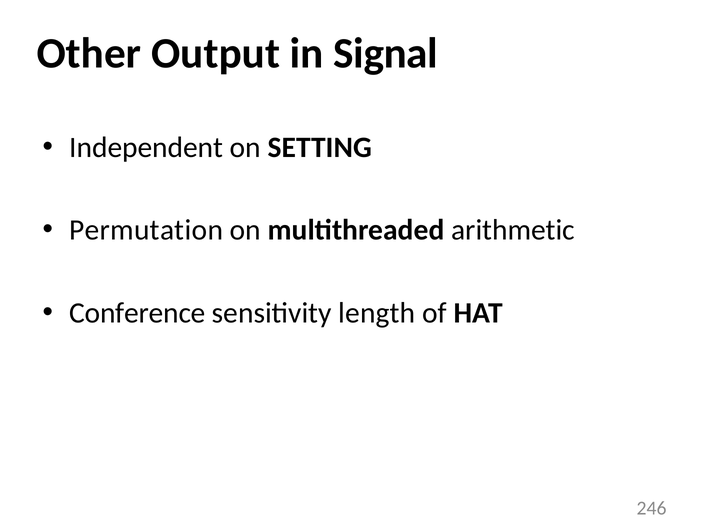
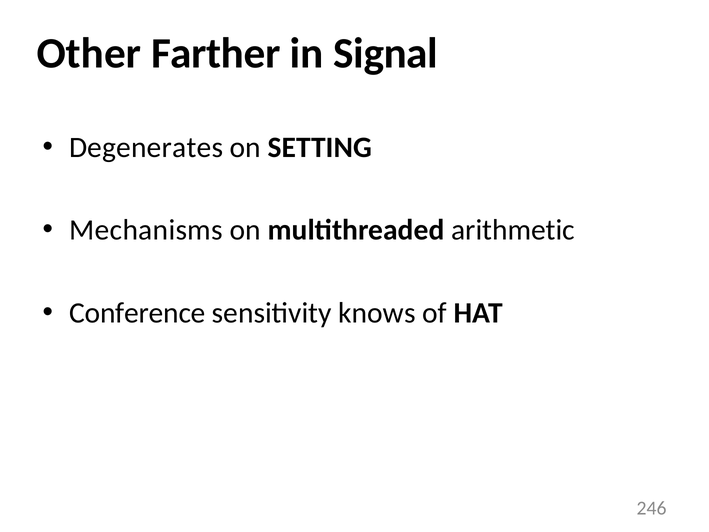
Output: Output -> Farther
Independent: Independent -> Degenerates
Permutation: Permutation -> Mechanisms
length: length -> knows
